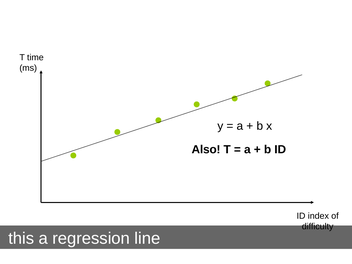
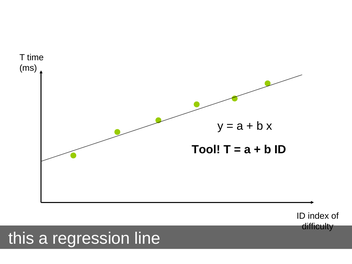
Also: Also -> Tool
